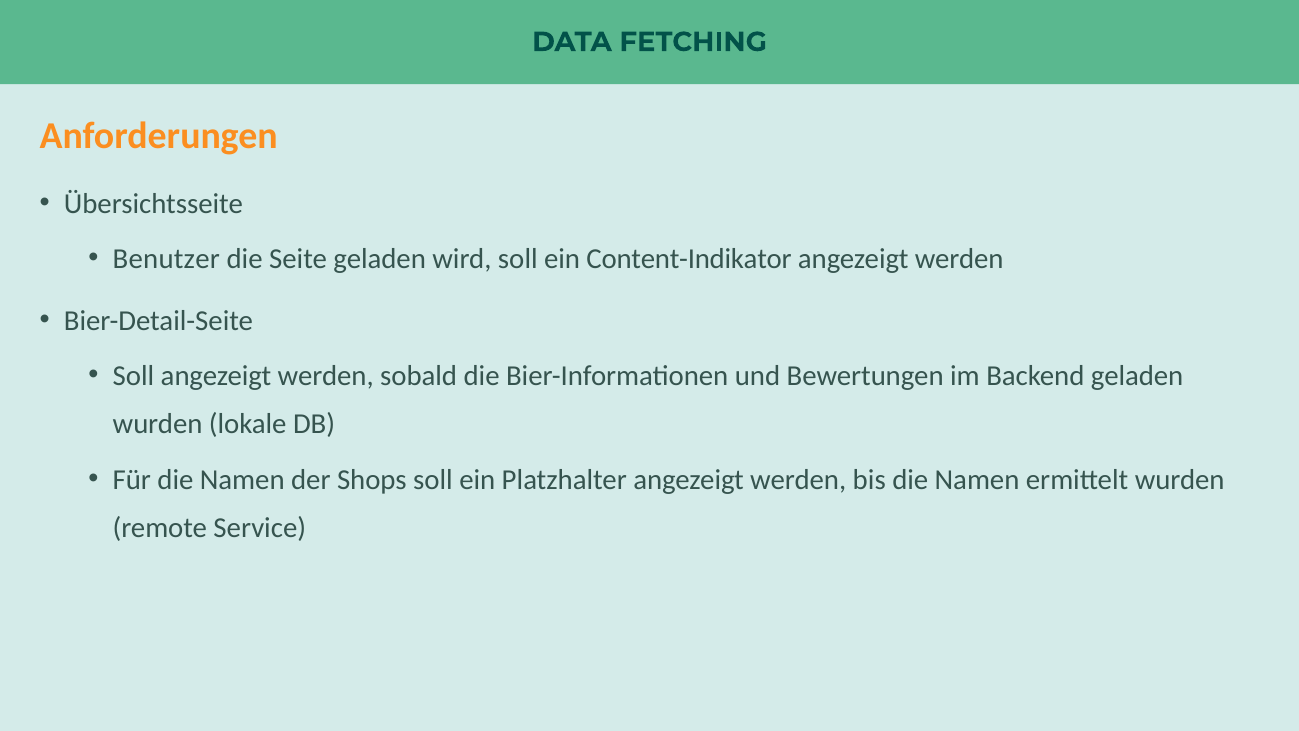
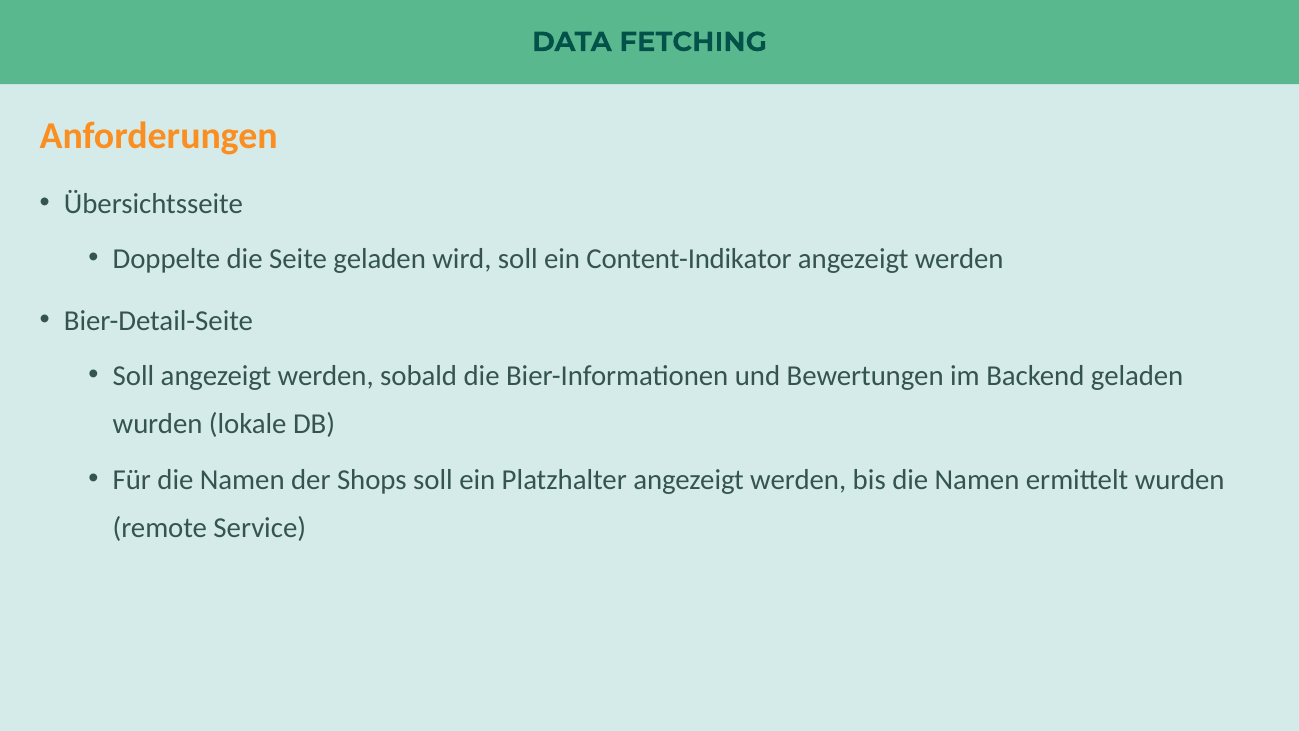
Benutzer: Benutzer -> Doppelte
